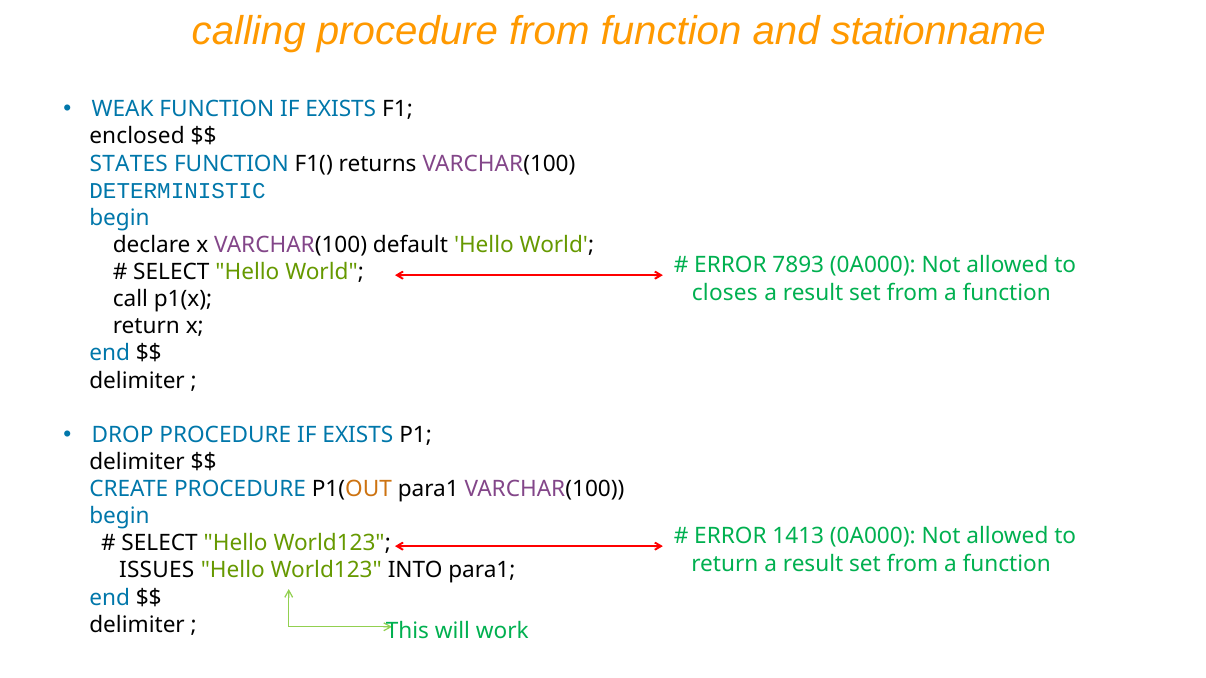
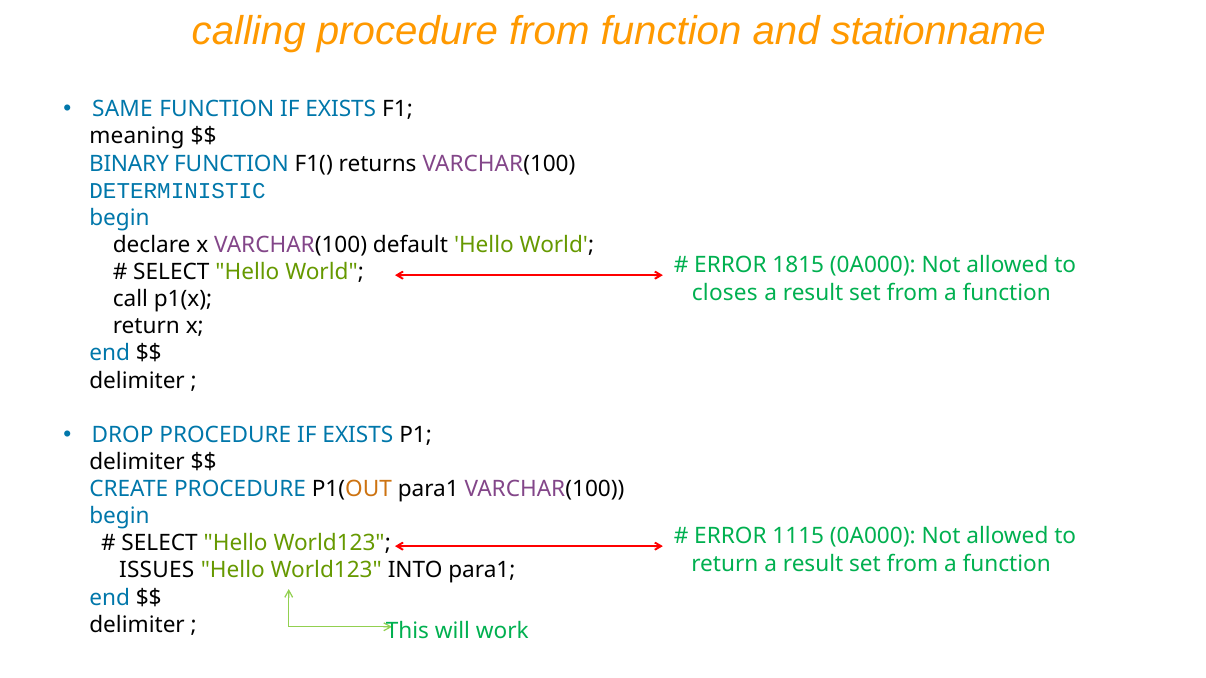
WEAK: WEAK -> SAME
enclosed: enclosed -> meaning
STATES: STATES -> BINARY
7893: 7893 -> 1815
1413: 1413 -> 1115
